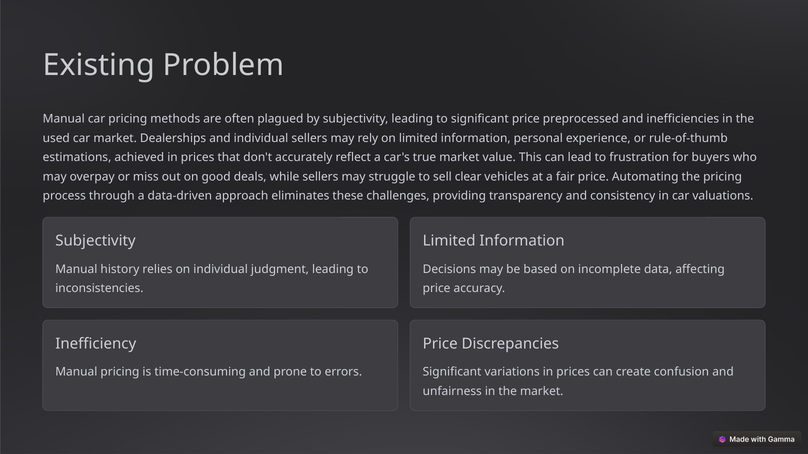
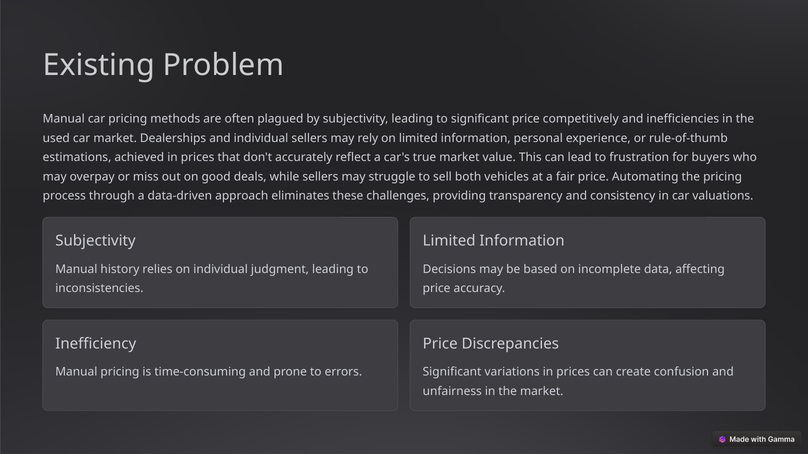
preprocessed: preprocessed -> competitively
clear: clear -> both
